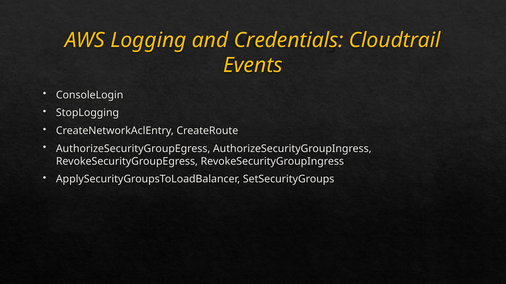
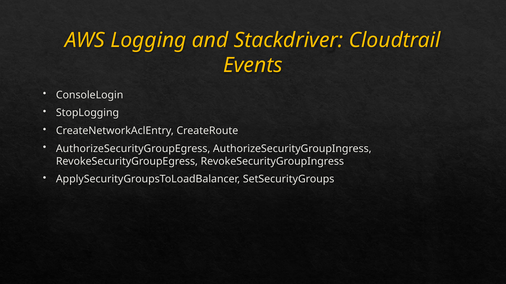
Credentials: Credentials -> Stackdriver
